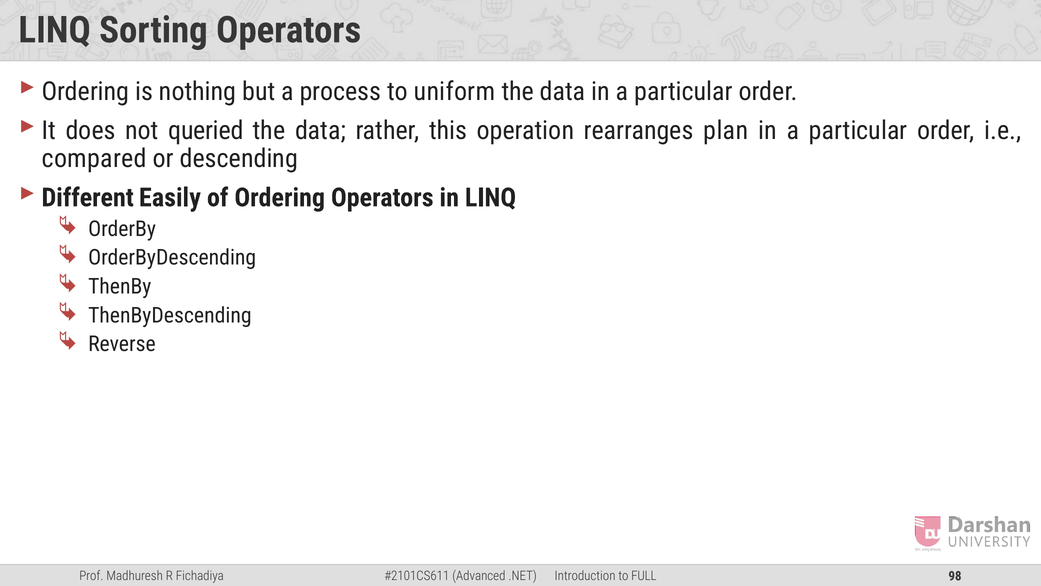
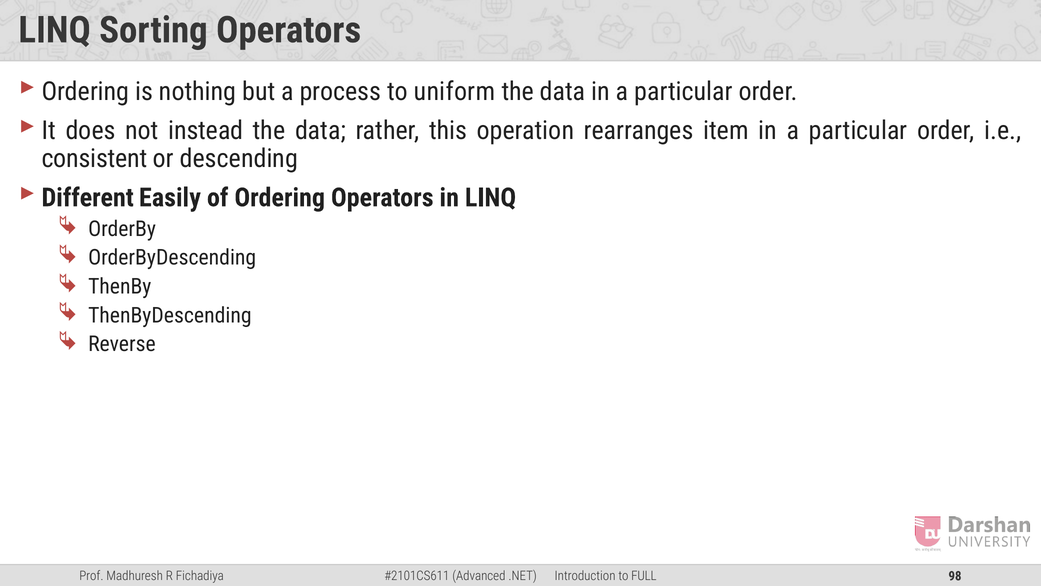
queried: queried -> instead
plan: plan -> item
compared: compared -> consistent
